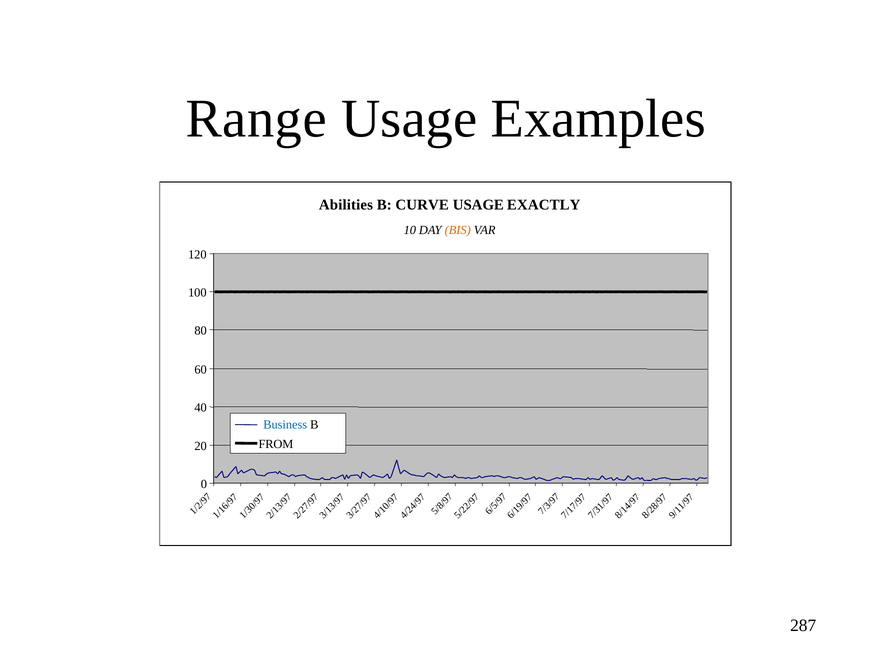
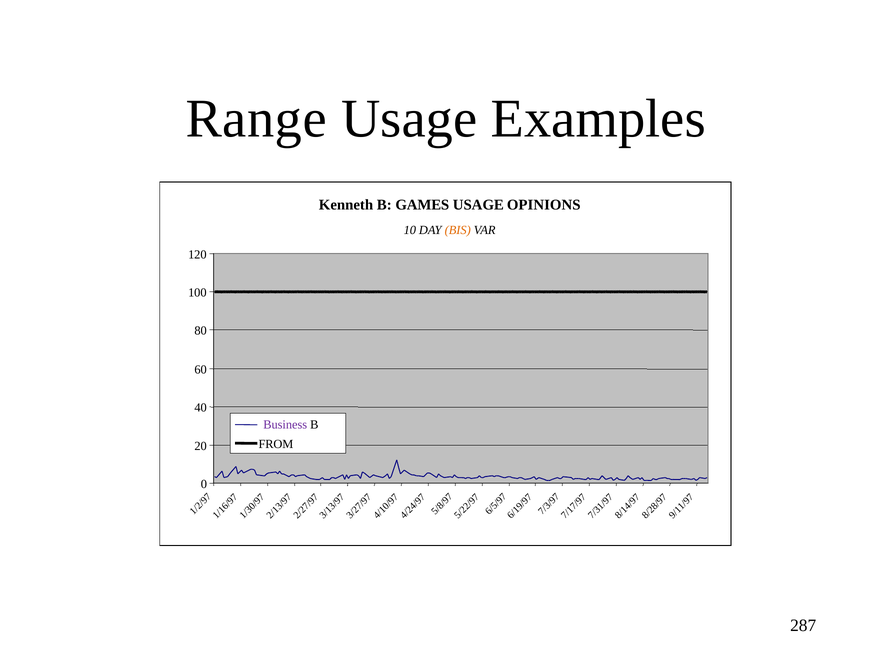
Abilities: Abilities -> Kenneth
CURVE: CURVE -> GAMES
EXACTLY: EXACTLY -> OPINIONS
Business colour: blue -> purple
